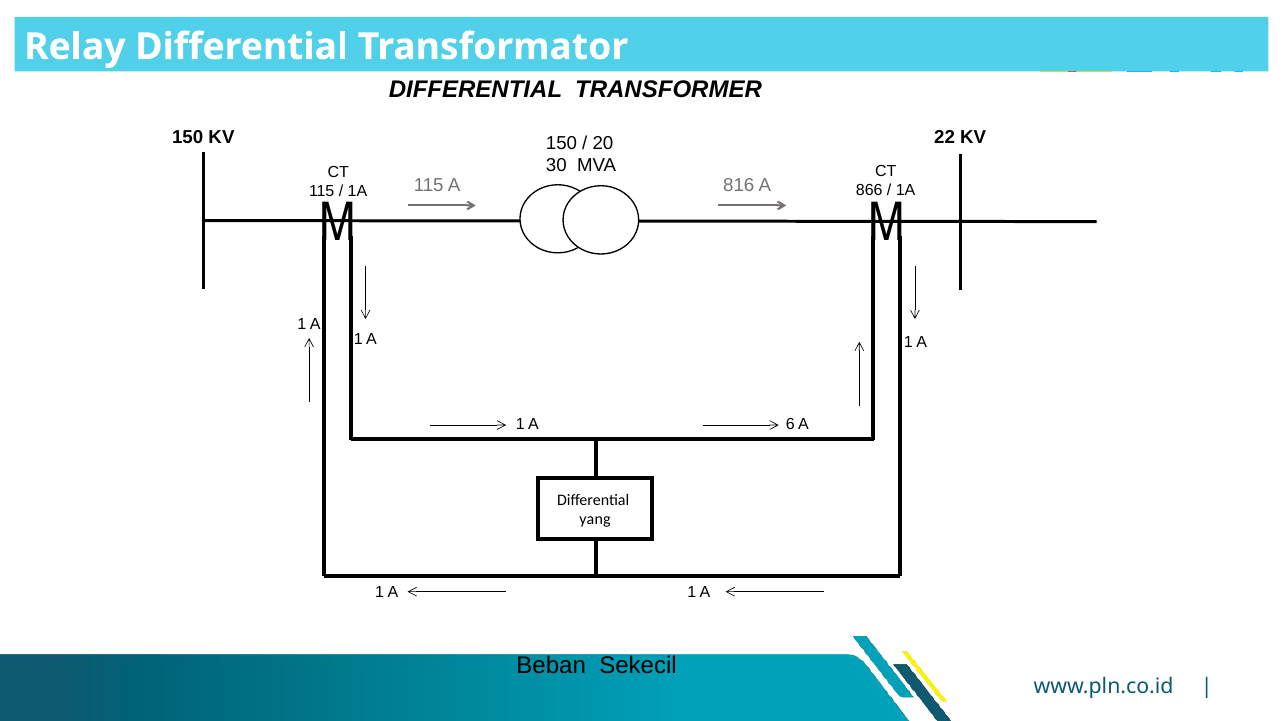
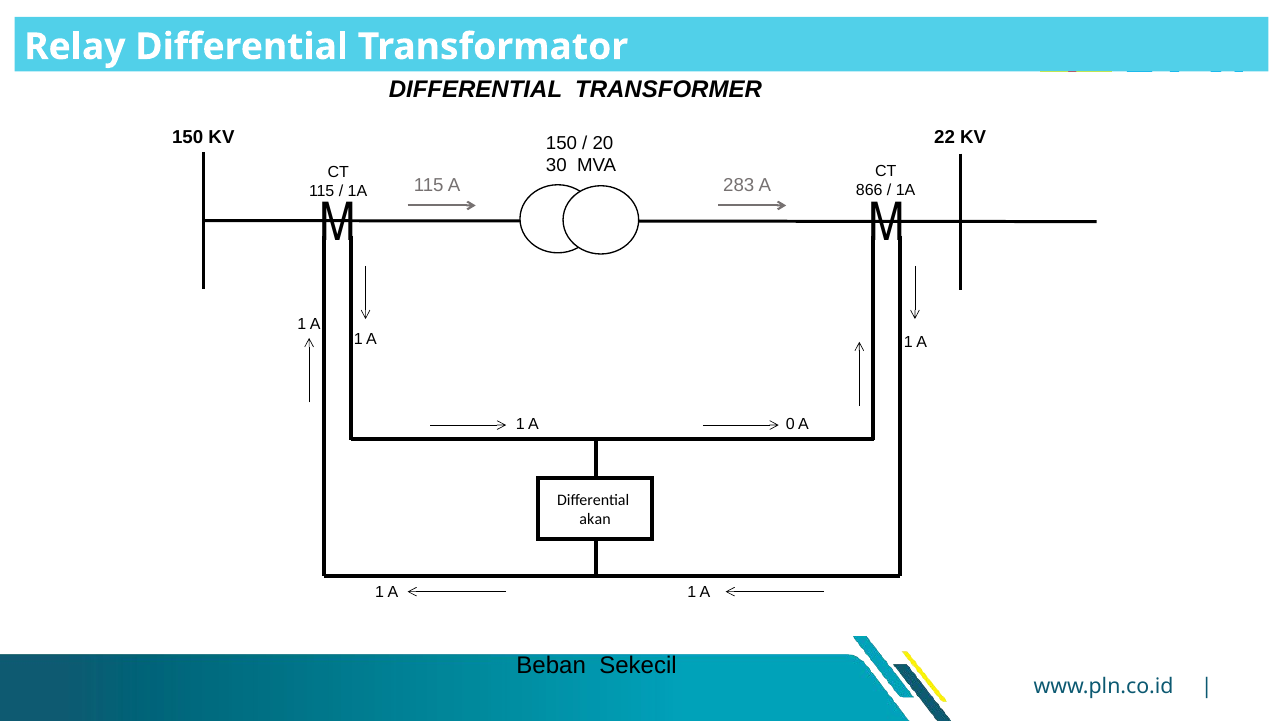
816: 816 -> 283
6: 6 -> 0
yang: yang -> akan
